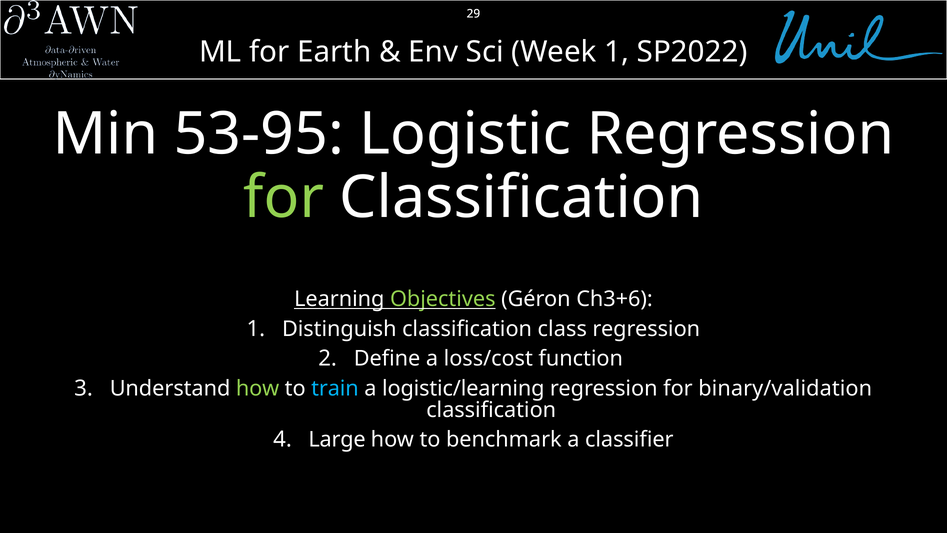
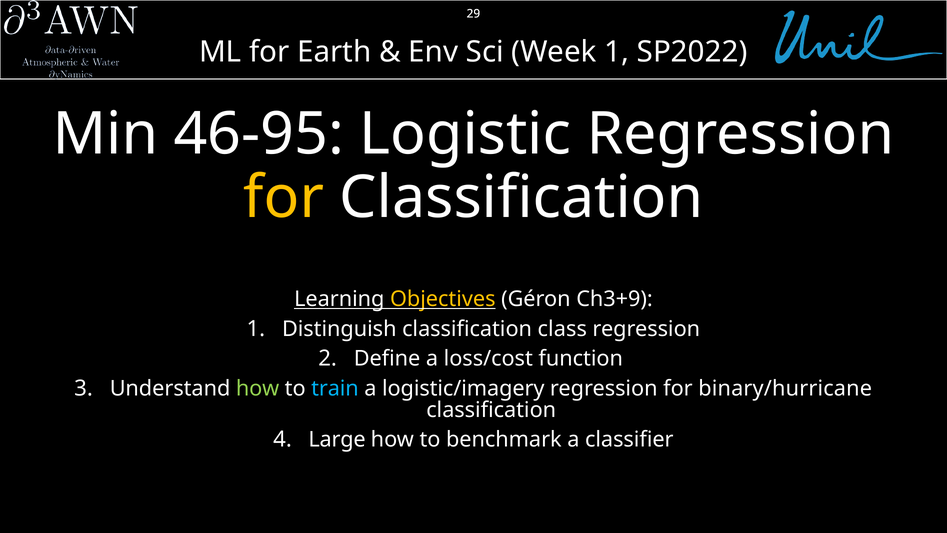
53-95: 53-95 -> 46-95
for at (284, 198) colour: light green -> yellow
Objectives colour: light green -> yellow
Ch3+6: Ch3+6 -> Ch3+9
logistic/learning: logistic/learning -> logistic/imagery
binary/validation: binary/validation -> binary/hurricane
